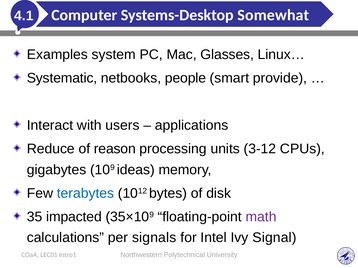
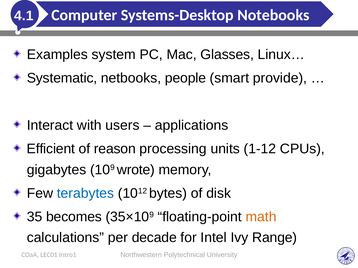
Somewhat: Somewhat -> Notebooks
Reduce: Reduce -> Efficient
3-12: 3-12 -> 1-12
ideas: ideas -> wrote
impacted: impacted -> becomes
math colour: purple -> orange
signals: signals -> decade
Signal: Signal -> Range
